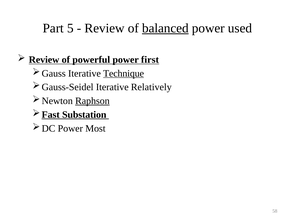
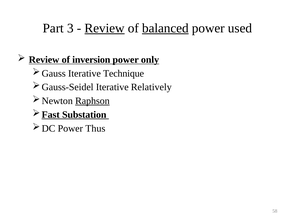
5: 5 -> 3
Review at (105, 28) underline: none -> present
powerful: powerful -> inversion
first: first -> only
Technique underline: present -> none
Most: Most -> Thus
